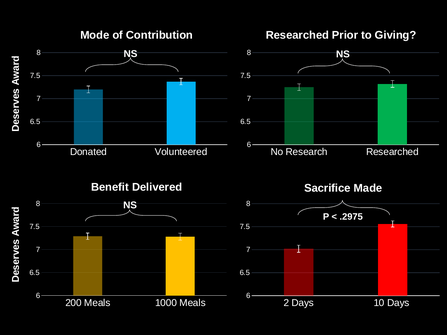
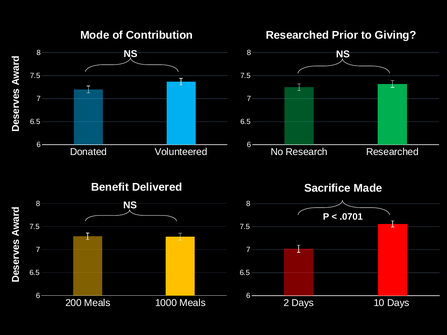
.2975: .2975 -> .0701
